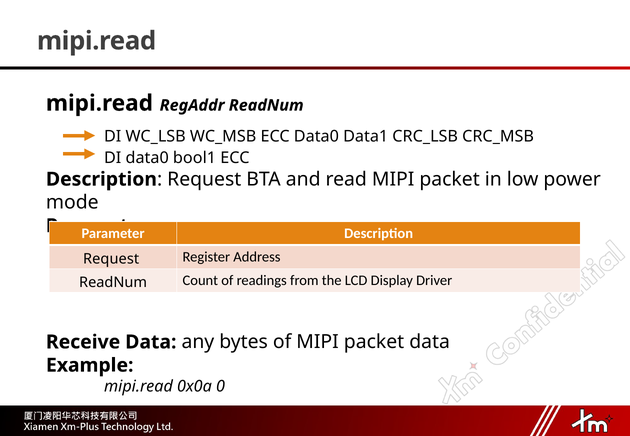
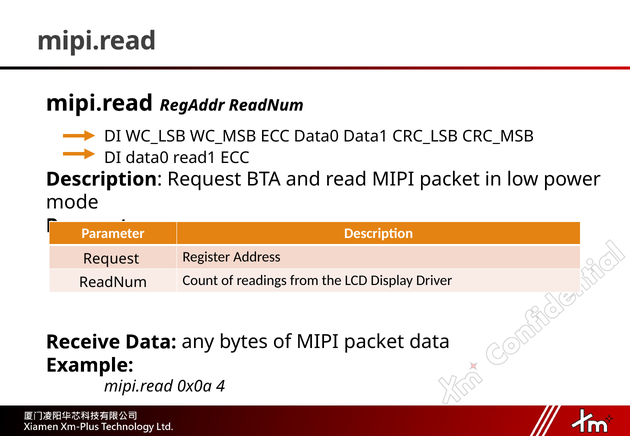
bool1: bool1 -> read1
0: 0 -> 4
